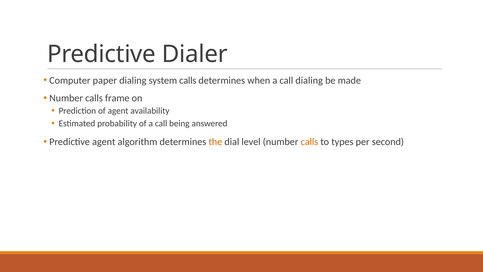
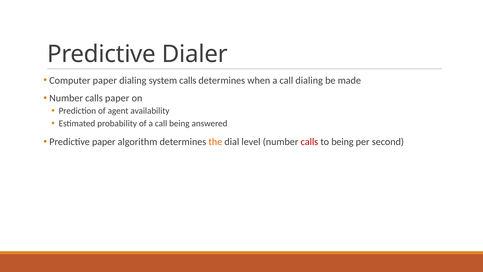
calls frame: frame -> paper
Predictive agent: agent -> paper
calls at (309, 142) colour: orange -> red
to types: types -> being
